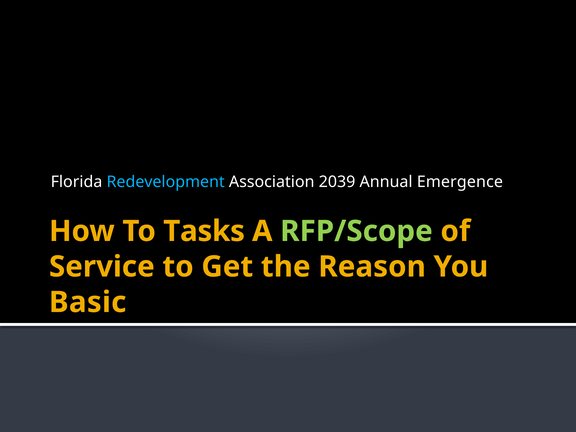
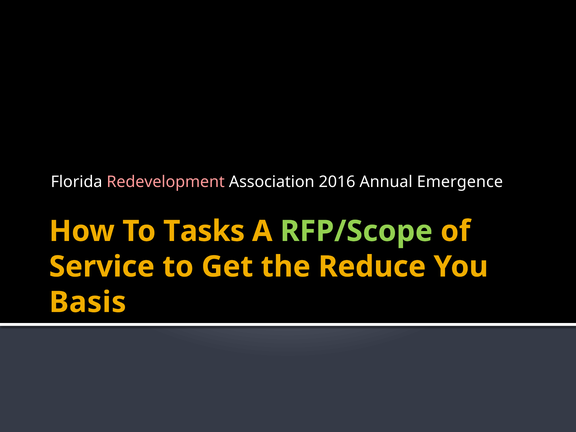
Redevelopment colour: light blue -> pink
2039: 2039 -> 2016
Reason: Reason -> Reduce
Basic: Basic -> Basis
